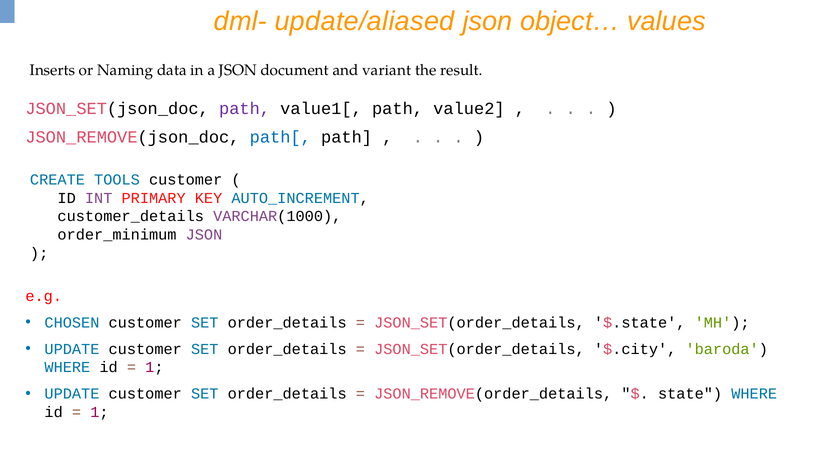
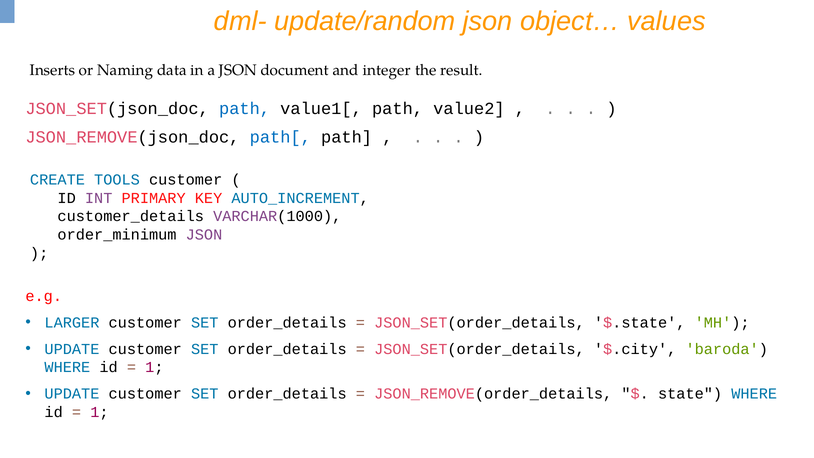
update/aliased: update/aliased -> update/random
variant: variant -> integer
path at (245, 109) colour: purple -> blue
CHOSEN: CHOSEN -> LARGER
